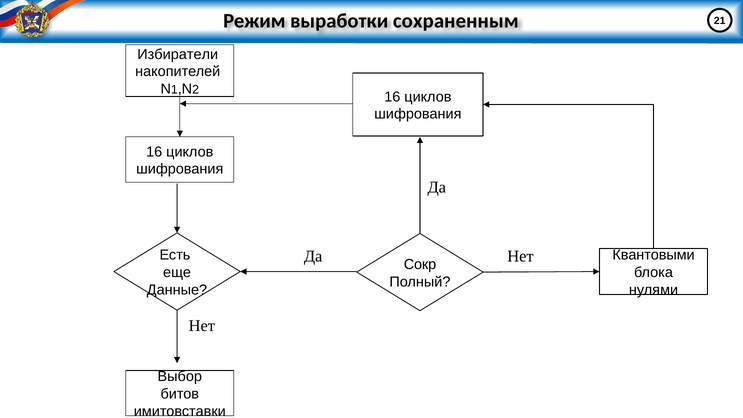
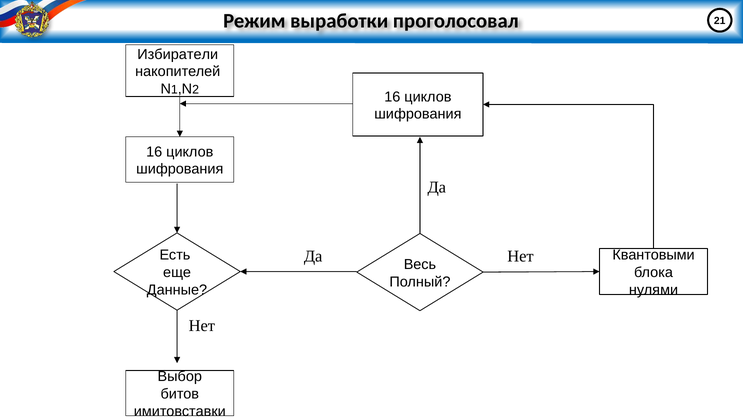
сохраненным: сохраненным -> проголосовал
Сокр: Сокр -> Весь
